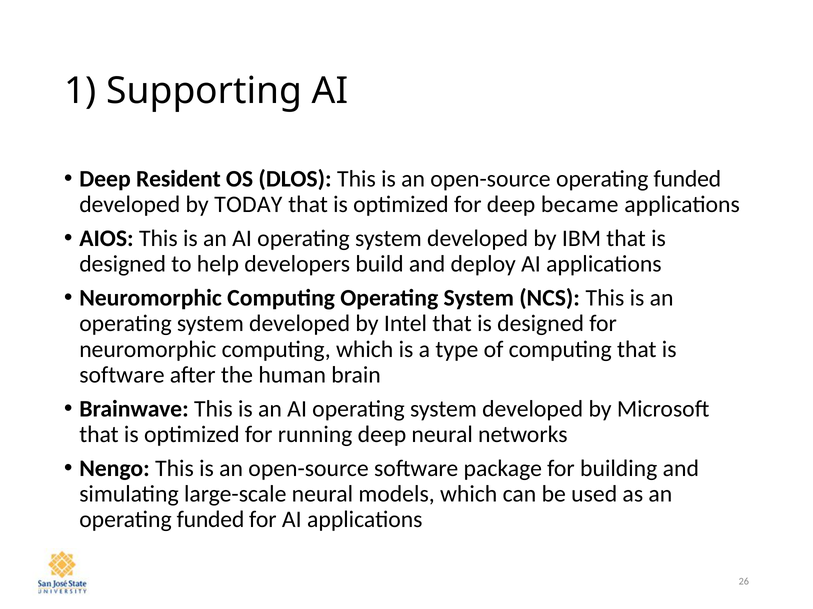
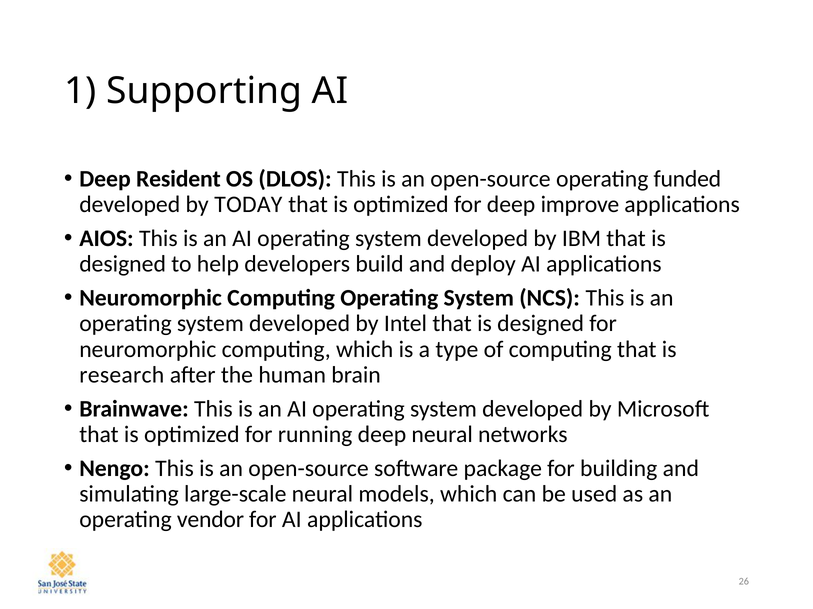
became: became -> improve
software at (122, 375): software -> research
funded at (211, 520): funded -> vendor
